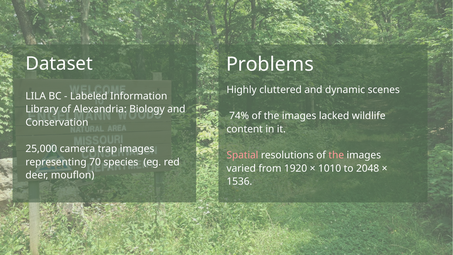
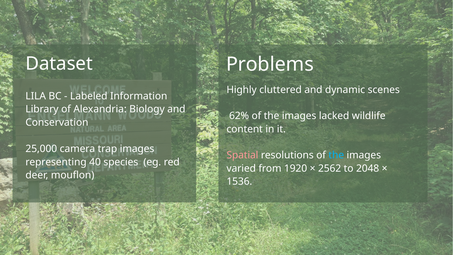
74%: 74% -> 62%
the at (336, 155) colour: pink -> light blue
70: 70 -> 40
1010: 1010 -> 2562
